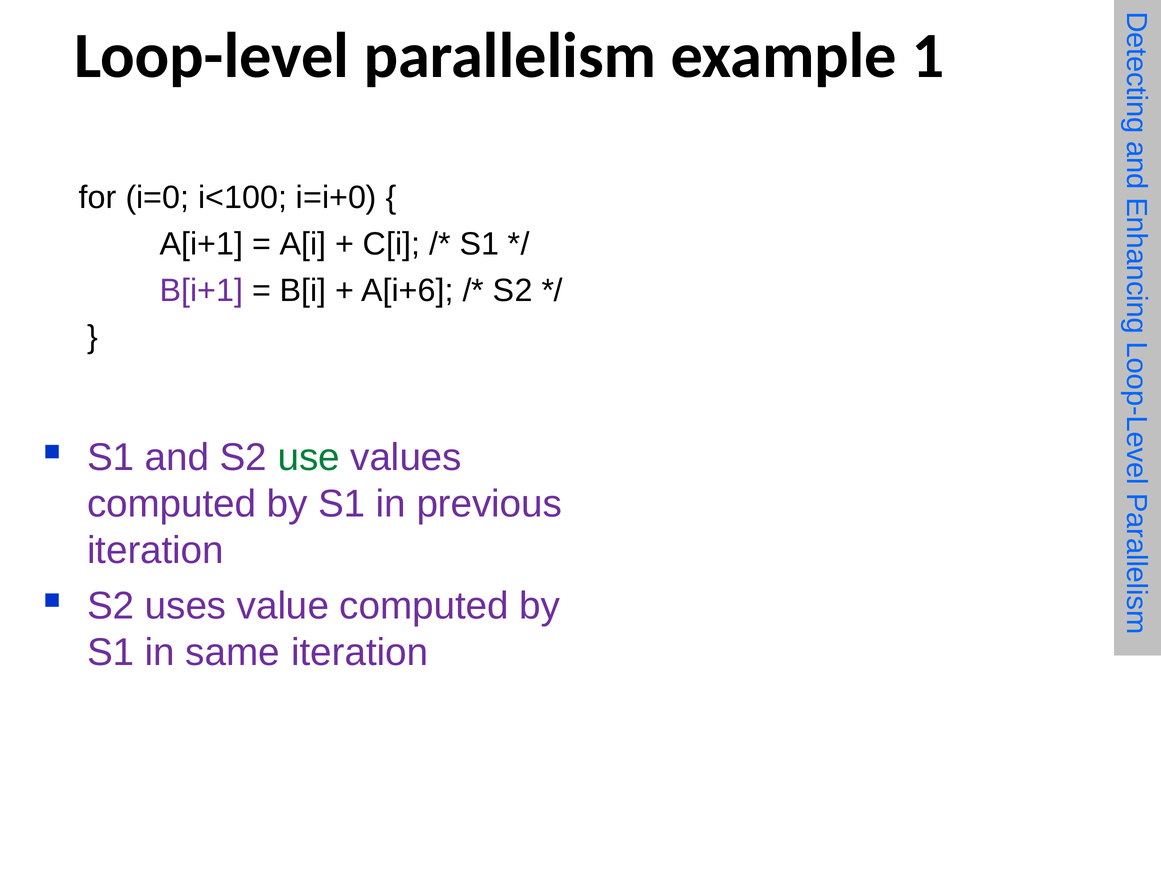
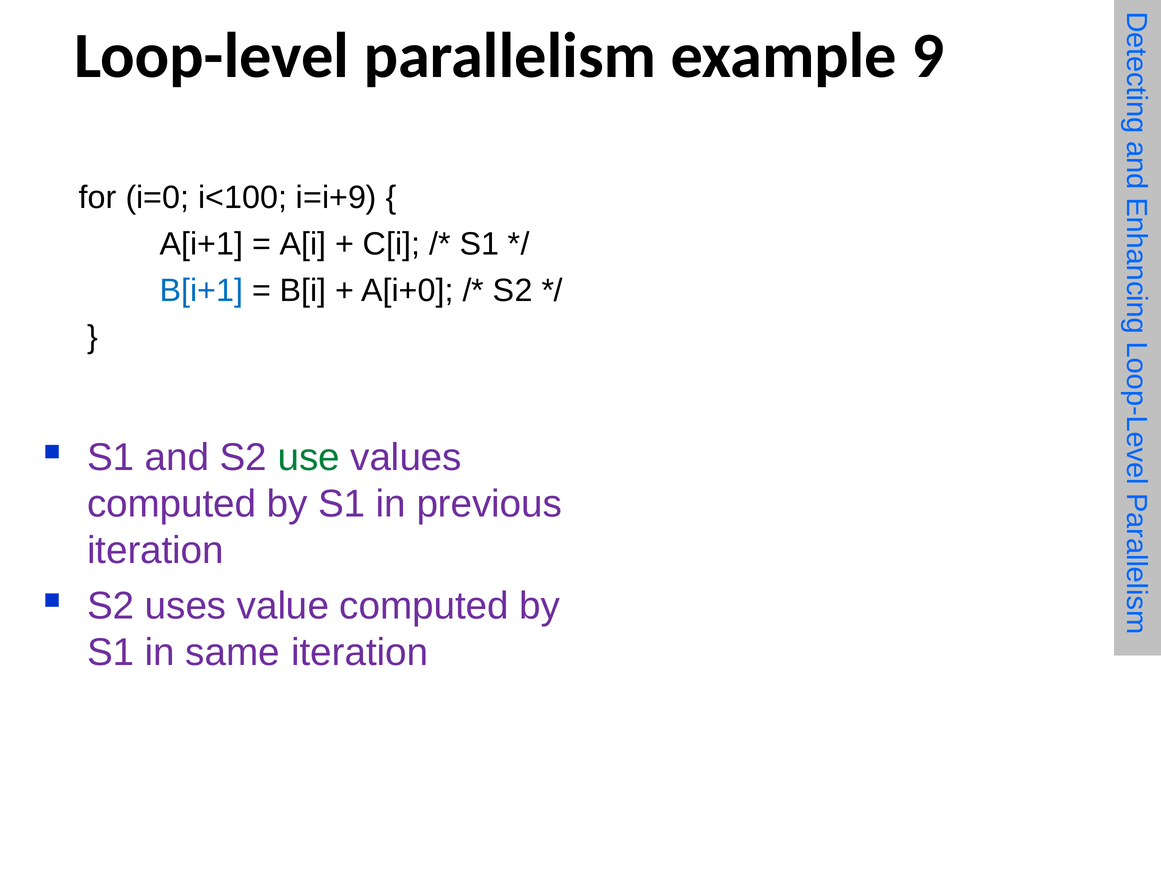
1: 1 -> 9
i=i+0: i=i+0 -> i=i+9
B[i+1 colour: purple -> blue
A[i+6: A[i+6 -> A[i+0
